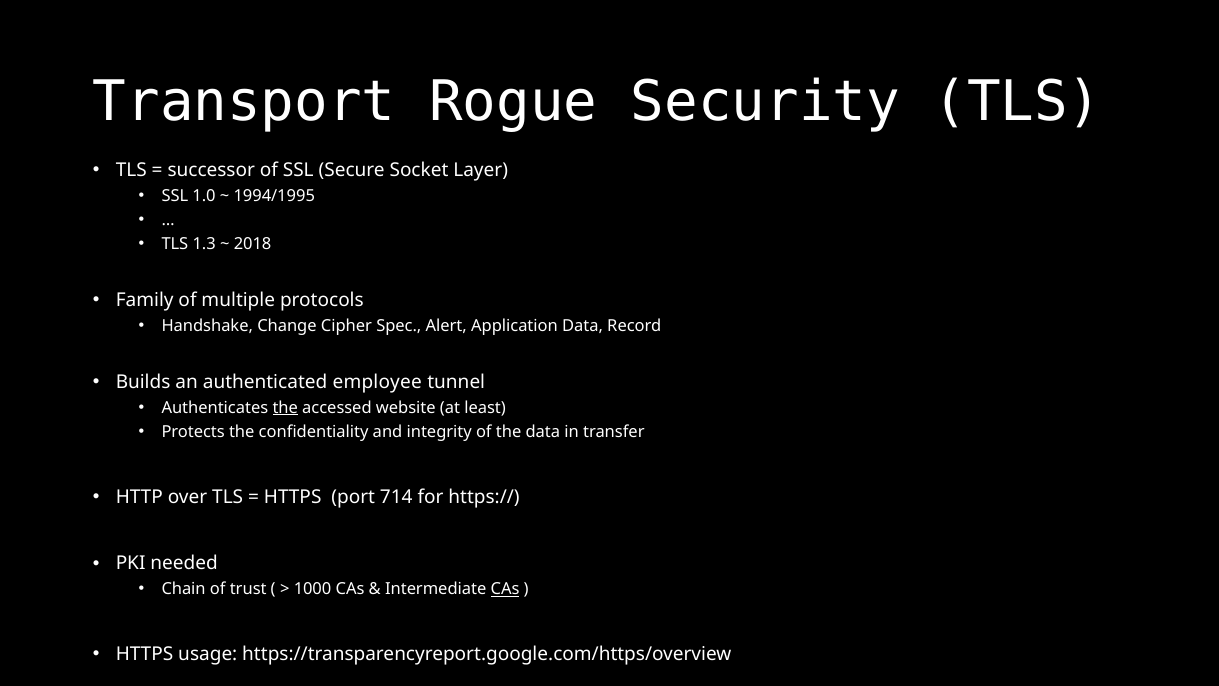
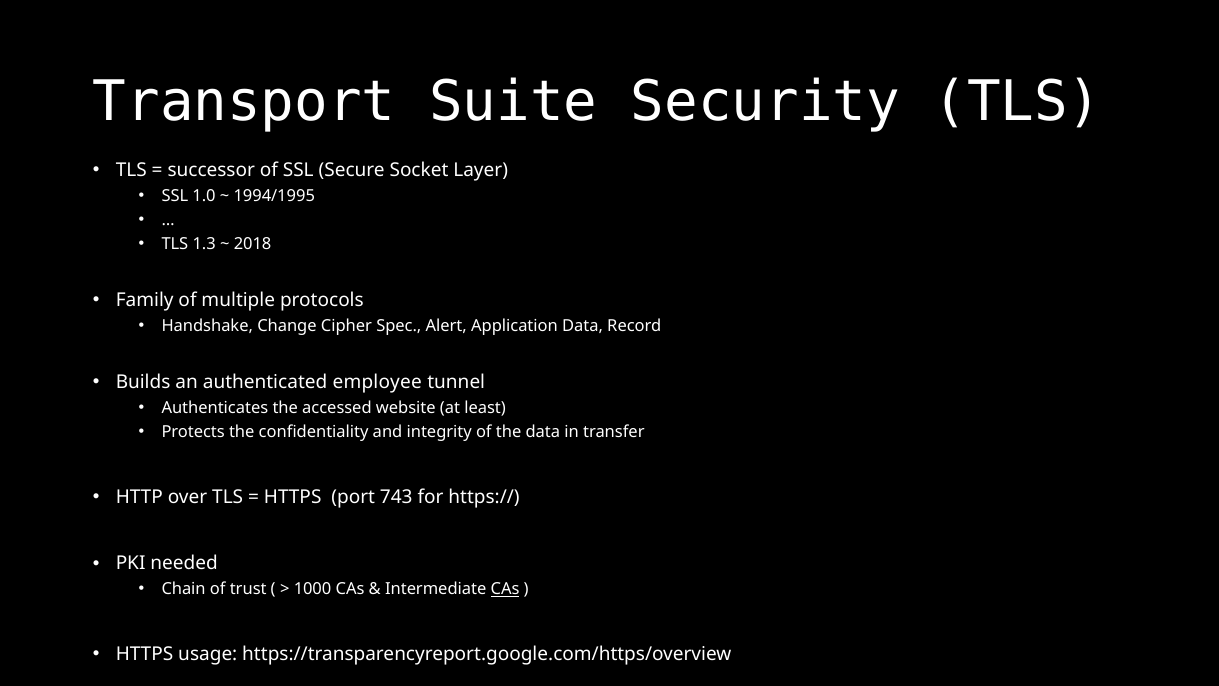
Rogue: Rogue -> Suite
the at (285, 408) underline: present -> none
714: 714 -> 743
